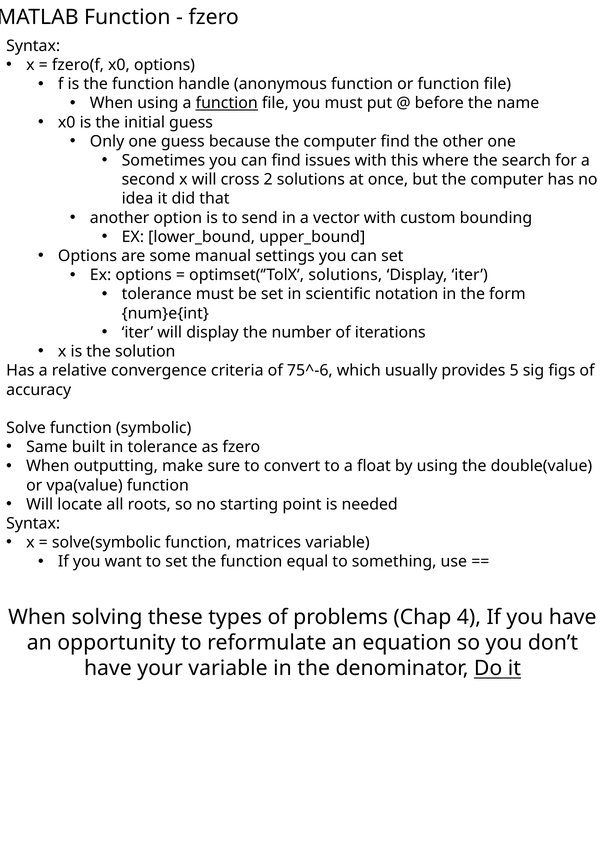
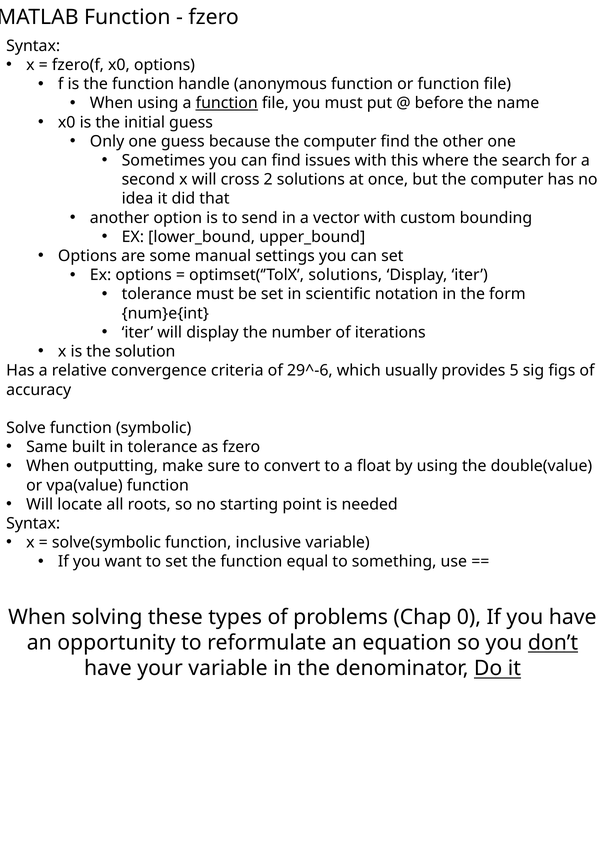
75^-6: 75^-6 -> 29^-6
matrices: matrices -> inclusive
4: 4 -> 0
don’t underline: none -> present
